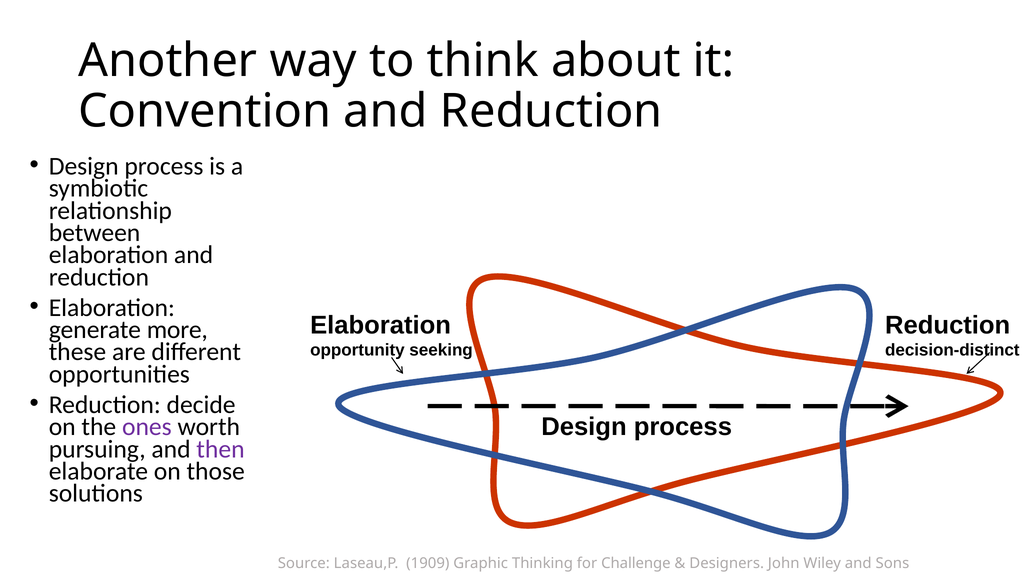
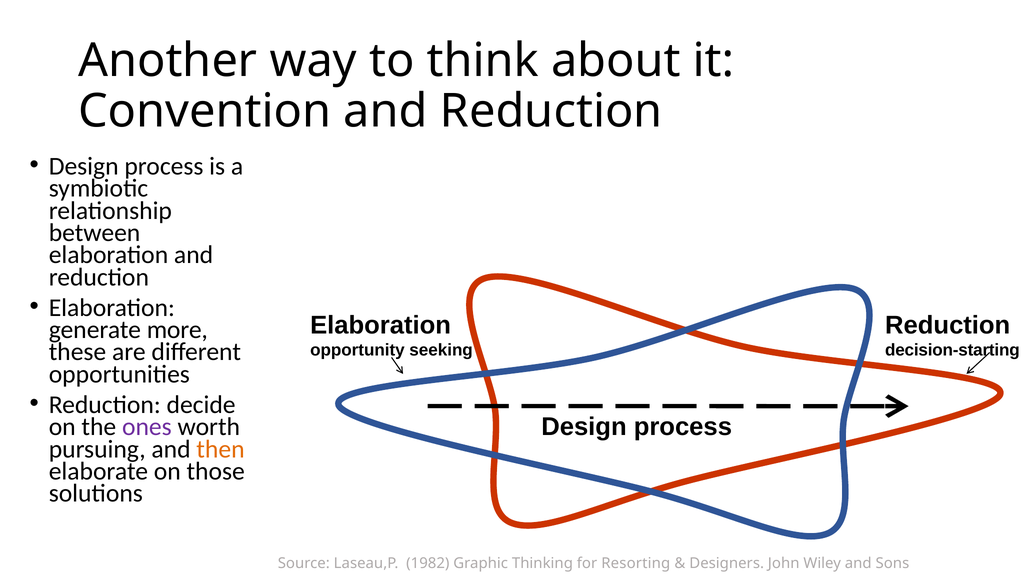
decision-distinct: decision-distinct -> decision-starting
then colour: purple -> orange
1909: 1909 -> 1982
Challenge: Challenge -> Resorting
